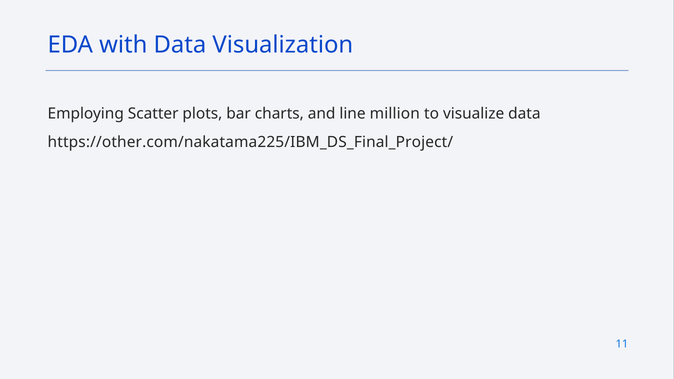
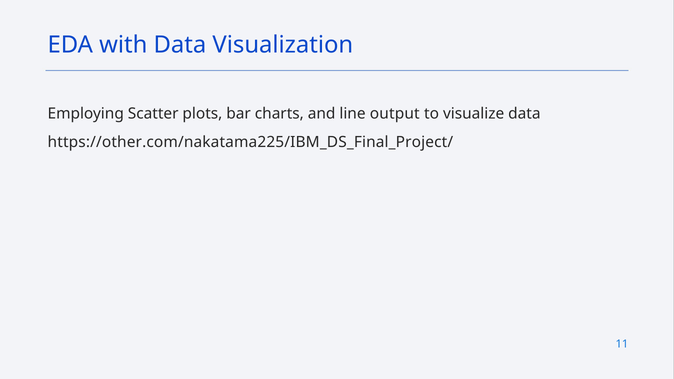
million: million -> output
